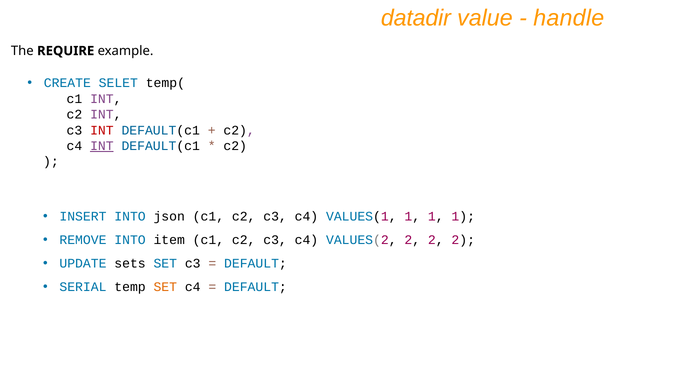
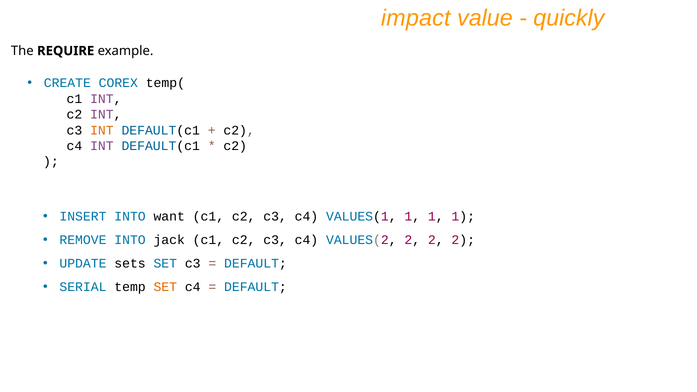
datadir: datadir -> impact
handle: handle -> quickly
SELET: SELET -> COREX
INT at (102, 130) colour: red -> orange
INT at (102, 146) underline: present -> none
json: json -> want
item: item -> jack
